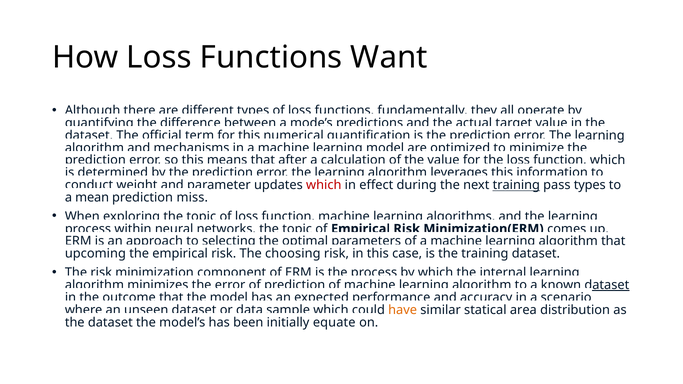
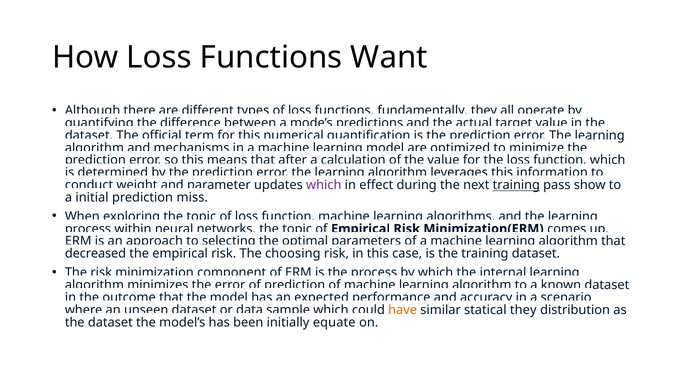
which at (324, 185) colour: red -> purple
pass types: types -> show
mean: mean -> initial
upcoming: upcoming -> decreased
dataset at (607, 285) underline: present -> none
statical area: area -> they
